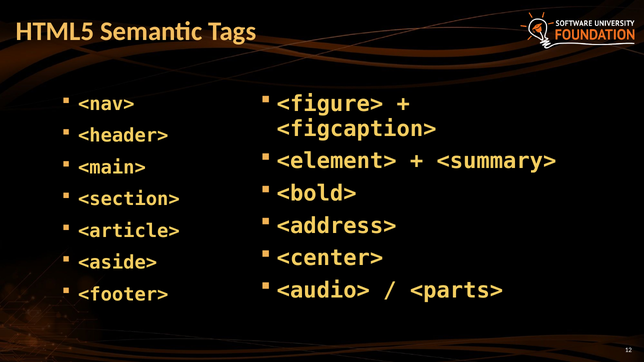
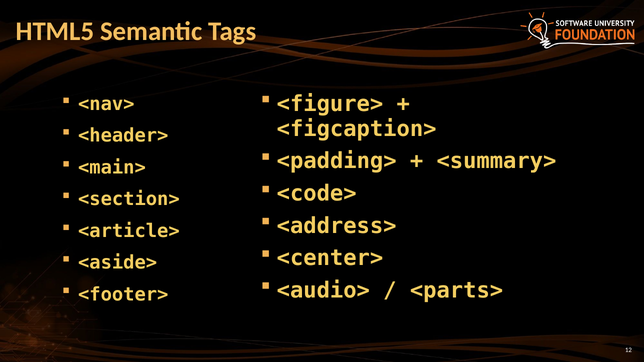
<element>: <element> -> <padding>
<bold>: <bold> -> <code>
